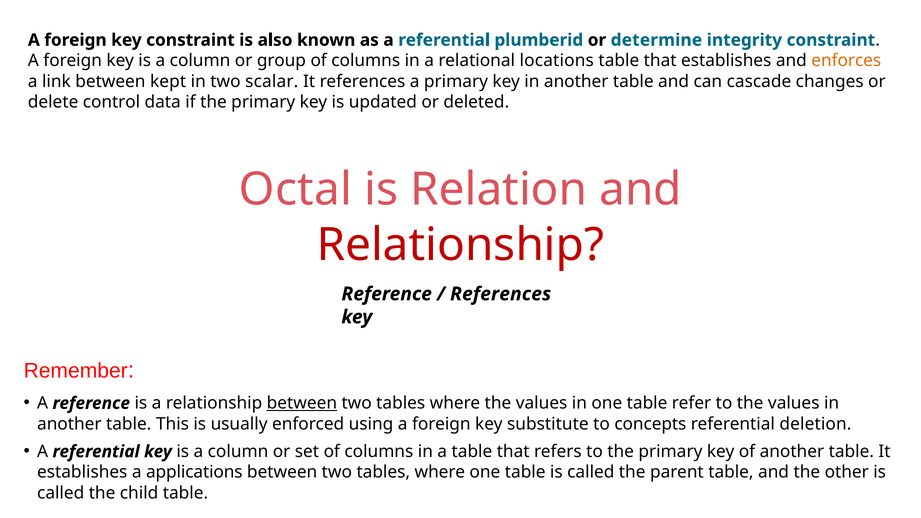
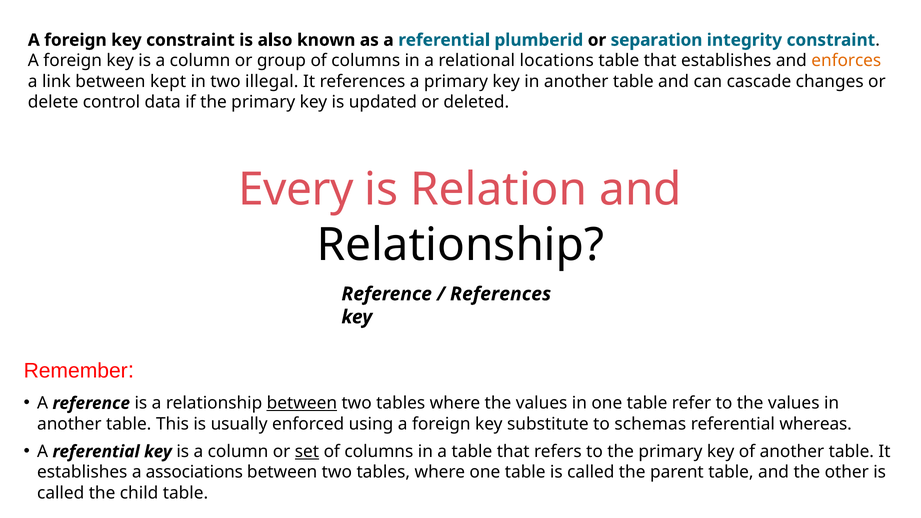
determine: determine -> separation
scalar: scalar -> illegal
Octal: Octal -> Every
Relationship at (460, 245) colour: red -> black
concepts: concepts -> schemas
deletion: deletion -> whereas
set underline: none -> present
applications: applications -> associations
